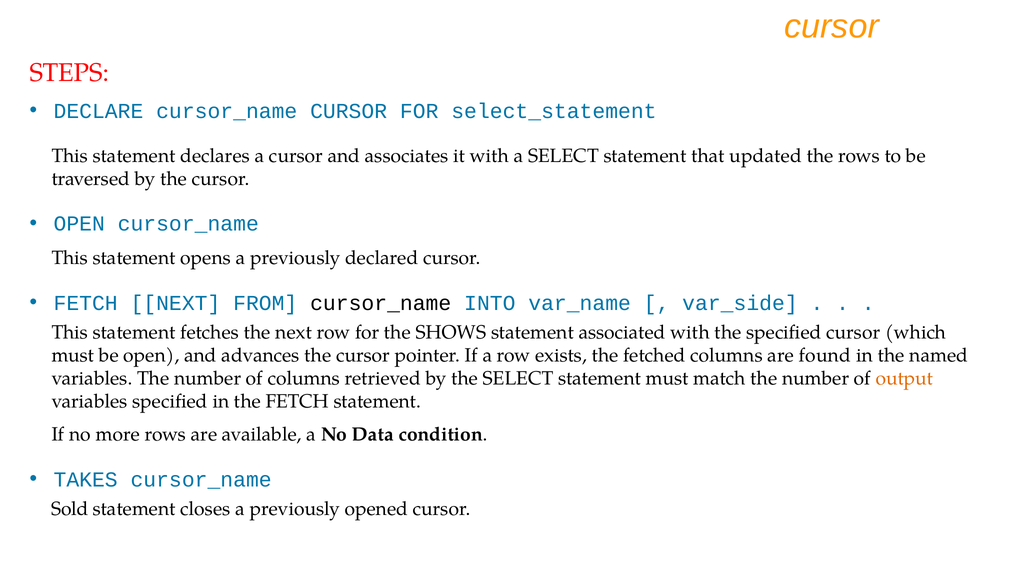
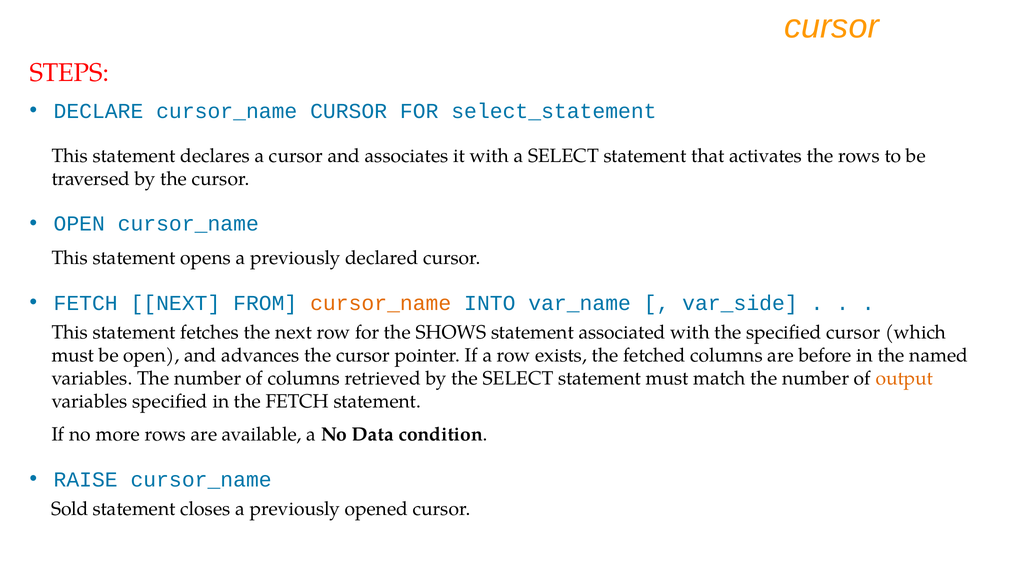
updated: updated -> activates
cursor_name at (381, 303) colour: black -> orange
found: found -> before
TAKES: TAKES -> RAISE
